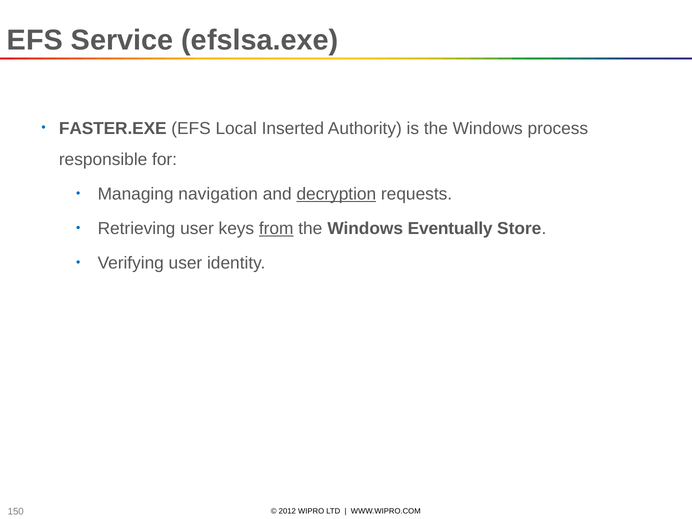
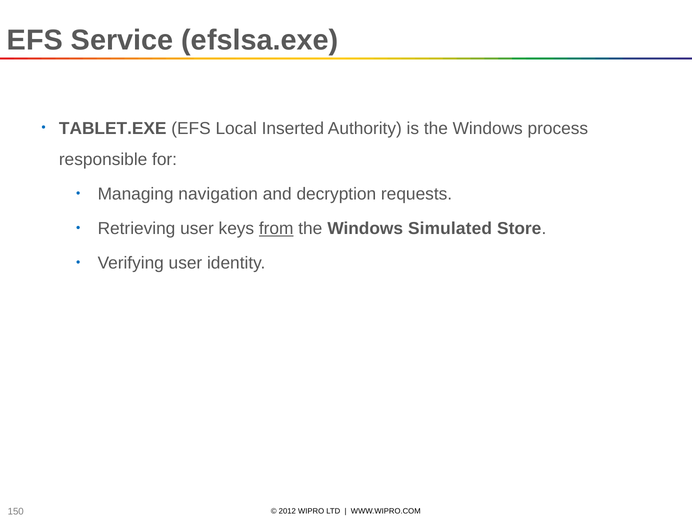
FASTER.EXE: FASTER.EXE -> TABLET.EXE
decryption underline: present -> none
Eventually: Eventually -> Simulated
